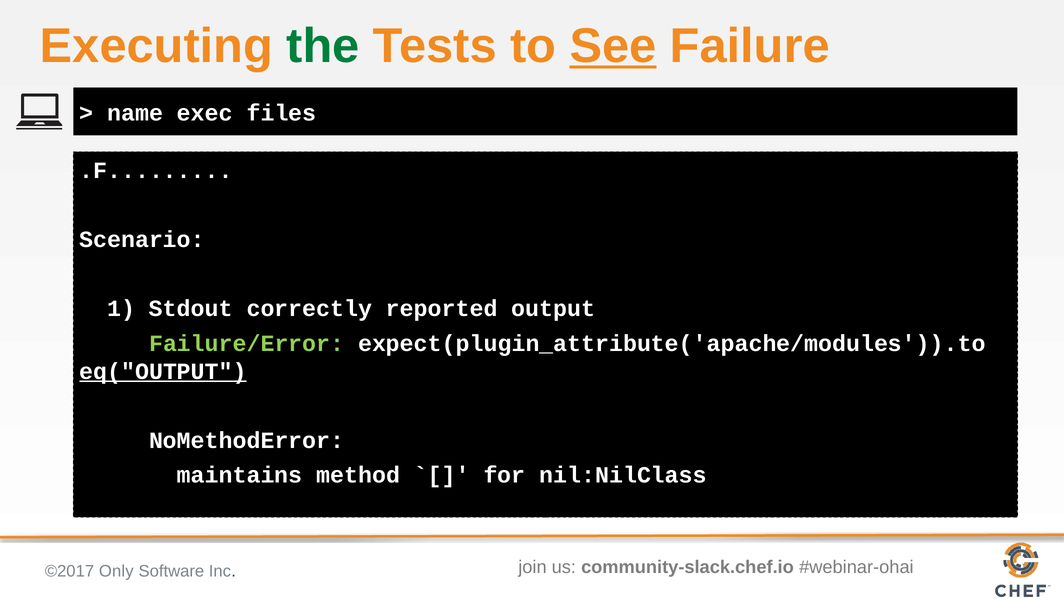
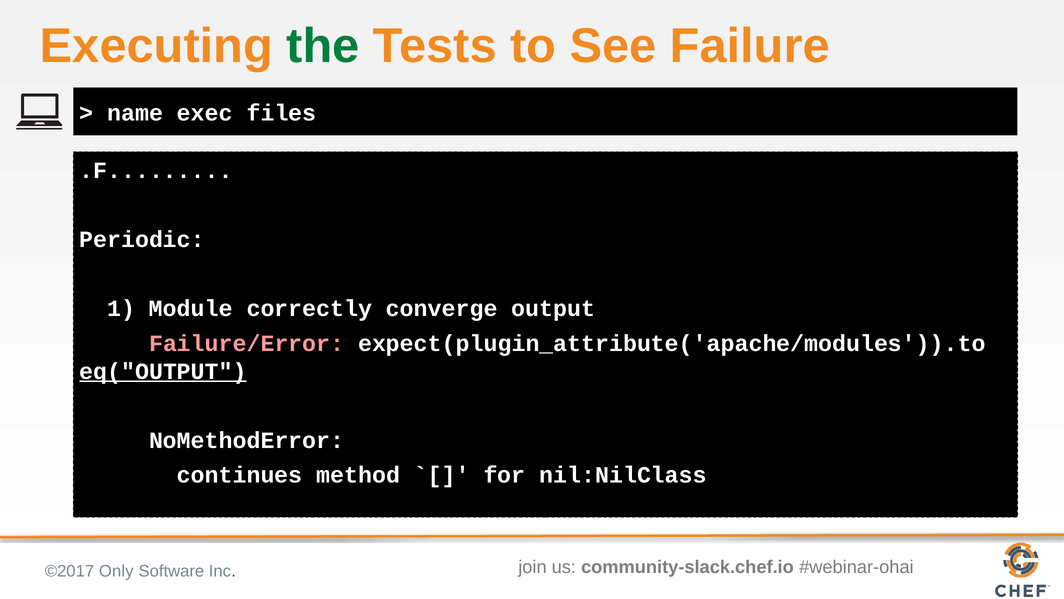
See underline: present -> none
Scenario: Scenario -> Periodic
Stdout: Stdout -> Module
reported: reported -> converge
Failure/Error colour: light green -> pink
maintains: maintains -> continues
